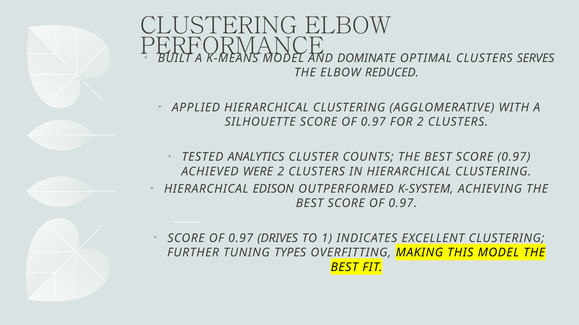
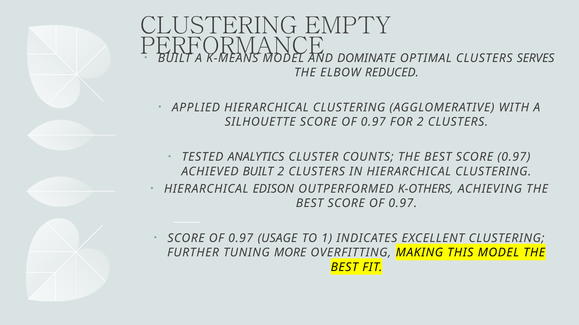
CLUSTERING ELBOW: ELBOW -> EMPTY
ACHIEVED WERE: WERE -> BUILT
K-SYSTEM: K-SYSTEM -> K-OTHERS
DRIVES: DRIVES -> USAGE
TYPES: TYPES -> MORE
